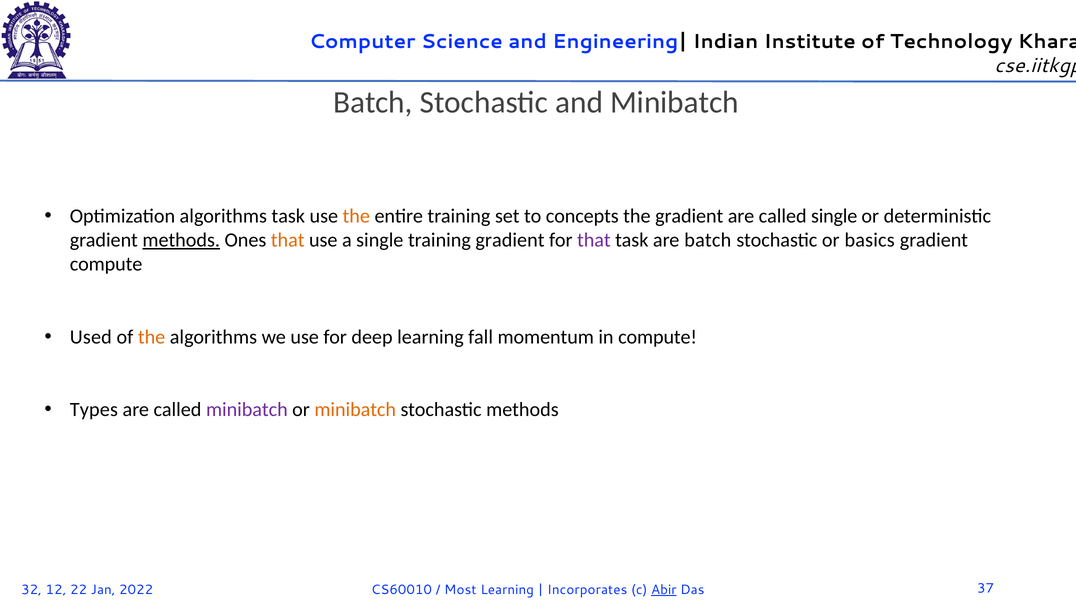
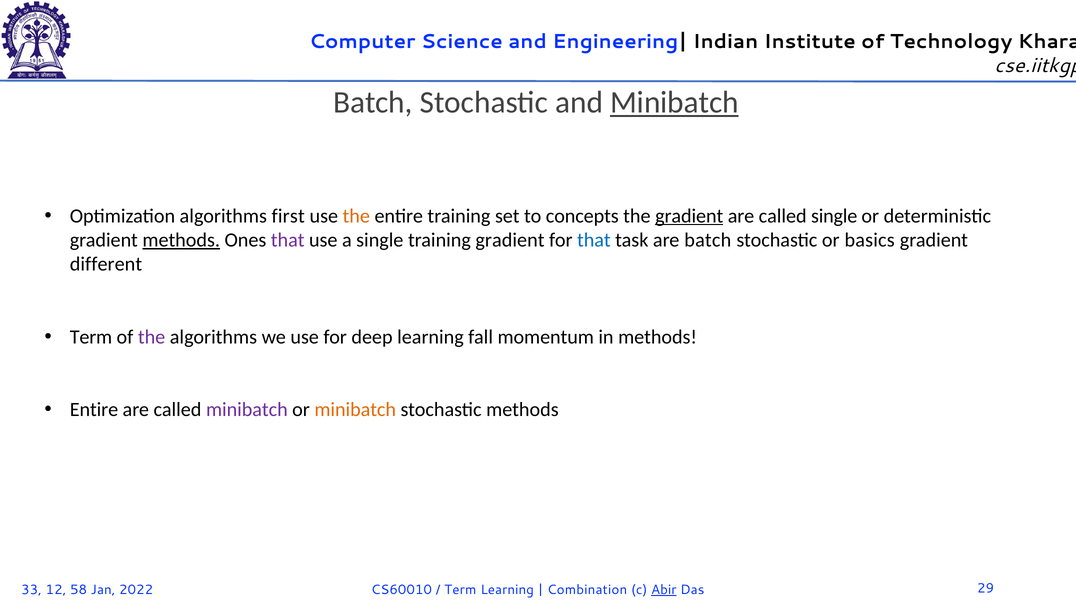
Minibatch at (675, 103) underline: none -> present
algorithms task: task -> first
gradient at (689, 216) underline: none -> present
that at (288, 240) colour: orange -> purple
that at (594, 240) colour: purple -> blue
compute at (106, 264): compute -> different
Used at (91, 337): Used -> Term
the at (152, 337) colour: orange -> purple
in compute: compute -> methods
Types at (94, 410): Types -> Entire
32: 32 -> 33
22: 22 -> 58
Most at (460, 590): Most -> Term
Incorporates: Incorporates -> Combination
37: 37 -> 29
